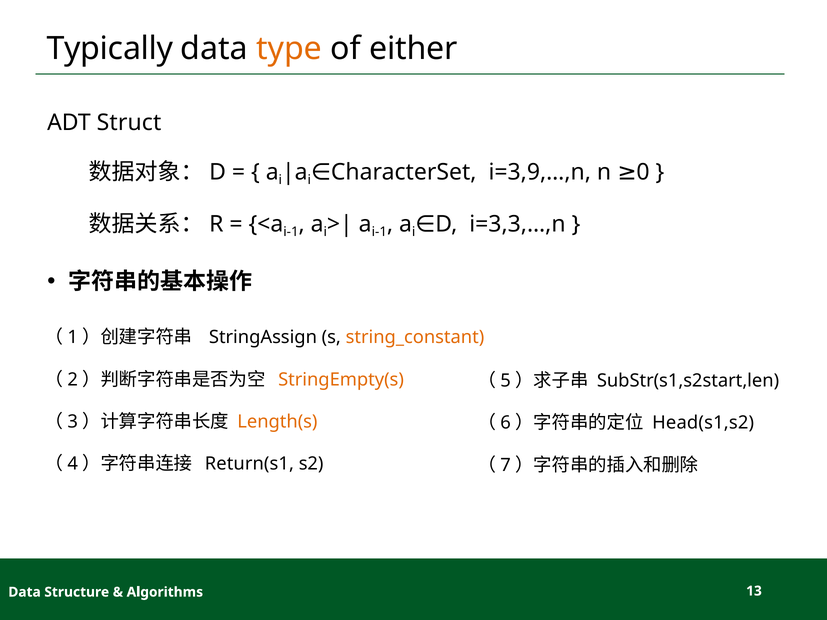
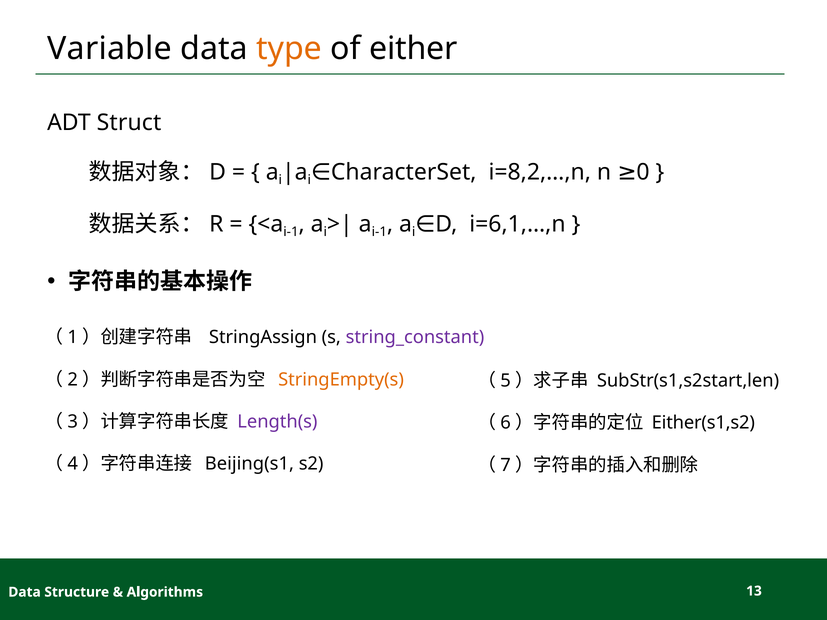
Typically: Typically -> Variable
i=3,9,…,n: i=3,9,…,n -> i=8,2,…,n
i=3,3,…,n: i=3,3,…,n -> i=6,1,…,n
string_constant colour: orange -> purple
Length(s colour: orange -> purple
Head(s1,s2: Head(s1,s2 -> Either(s1,s2
Return(s1: Return(s1 -> Beijing(s1
